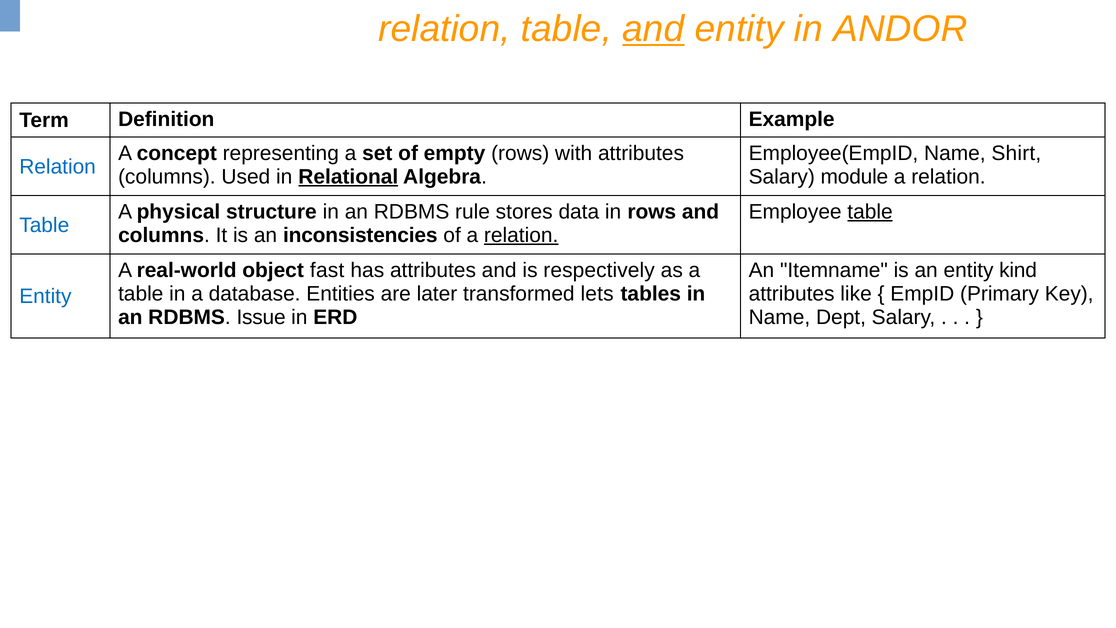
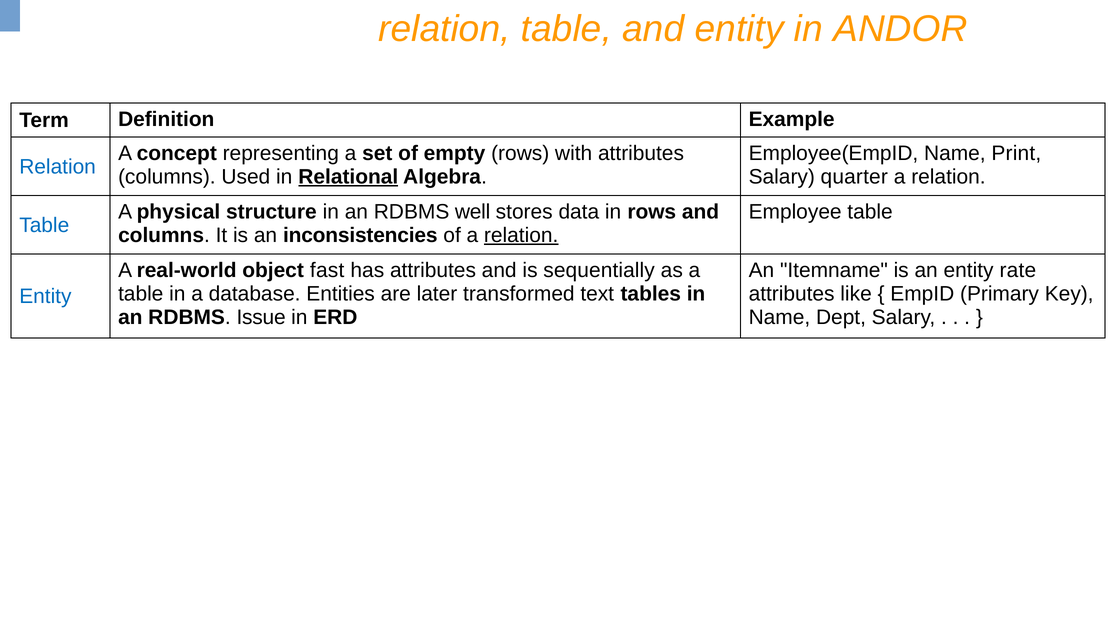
and at (653, 29) underline: present -> none
Shirt: Shirt -> Print
module: module -> quarter
rule: rule -> well
table at (870, 212) underline: present -> none
respectively: respectively -> sequentially
kind: kind -> rate
lets: lets -> text
